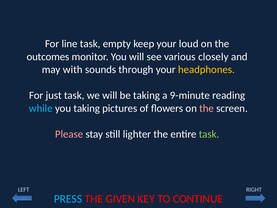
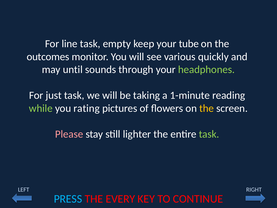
loud: loud -> tube
closely: closely -> quickly
with: with -> until
headphones colour: yellow -> light green
9-minute: 9-minute -> 1-minute
while colour: light blue -> light green
you taking: taking -> rating
the at (207, 108) colour: pink -> yellow
GIVEN: GIVEN -> EVERY
